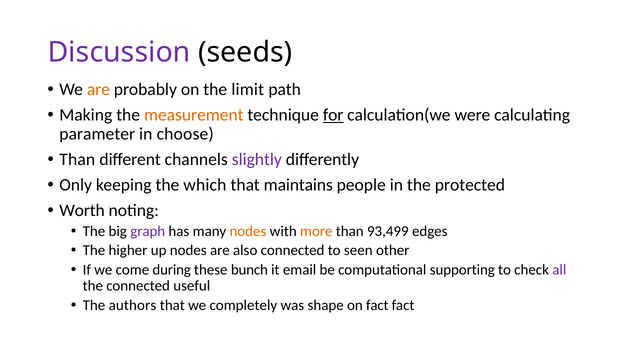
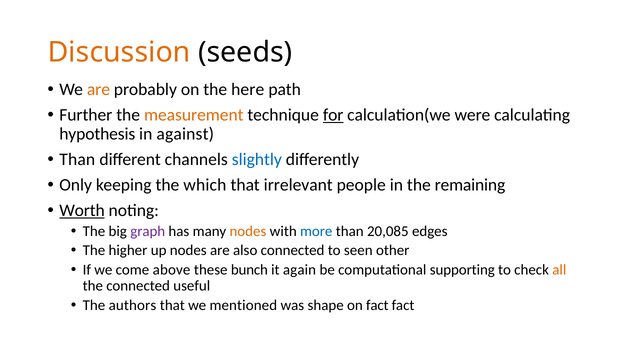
Discussion colour: purple -> orange
limit: limit -> here
Making: Making -> Further
parameter: parameter -> hypothesis
choose: choose -> against
slightly colour: purple -> blue
maintains: maintains -> irrelevant
protected: protected -> remaining
Worth underline: none -> present
more colour: orange -> blue
93,499: 93,499 -> 20,085
during: during -> above
email: email -> again
all colour: purple -> orange
completely: completely -> mentioned
